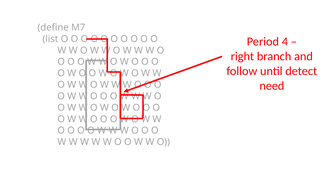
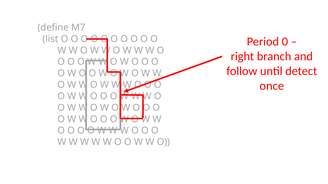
4: 4 -> 0
need: need -> once
